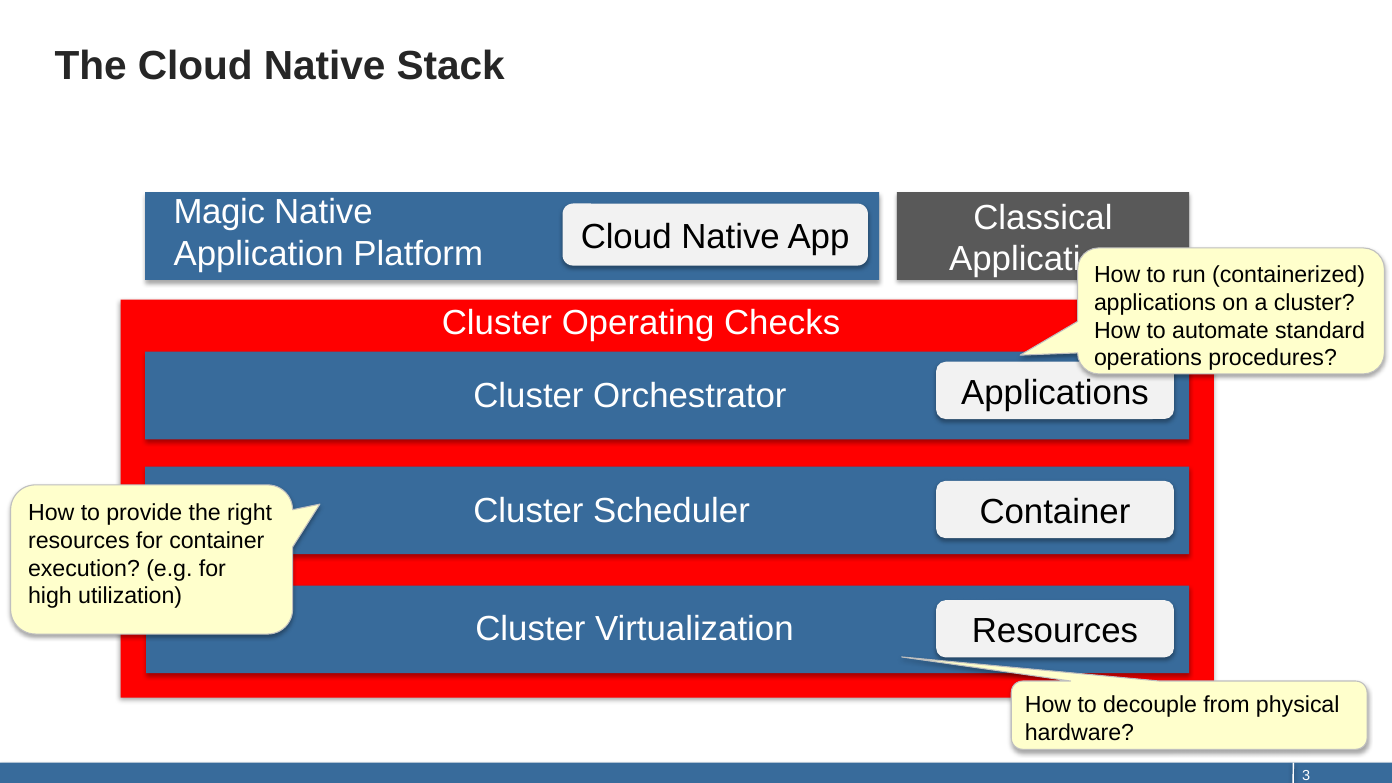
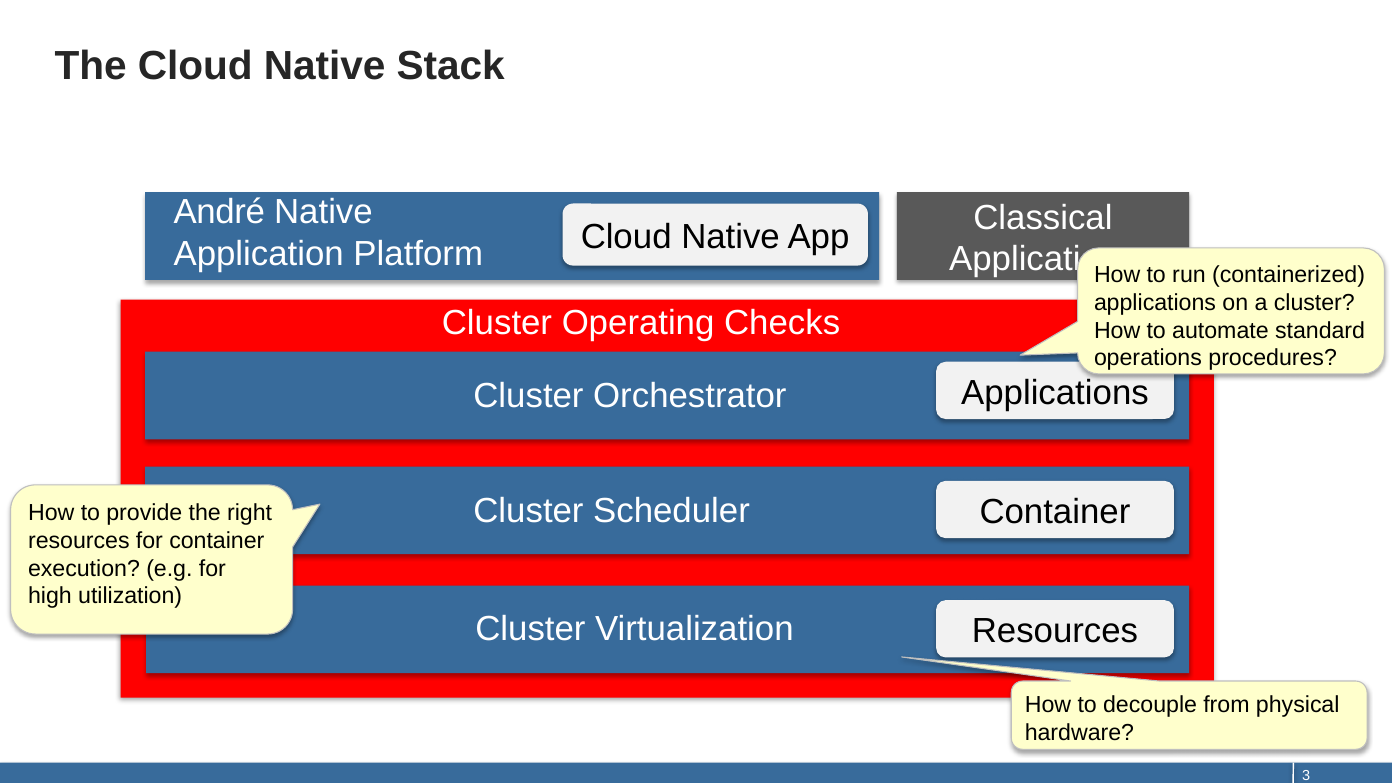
Magic: Magic -> André
